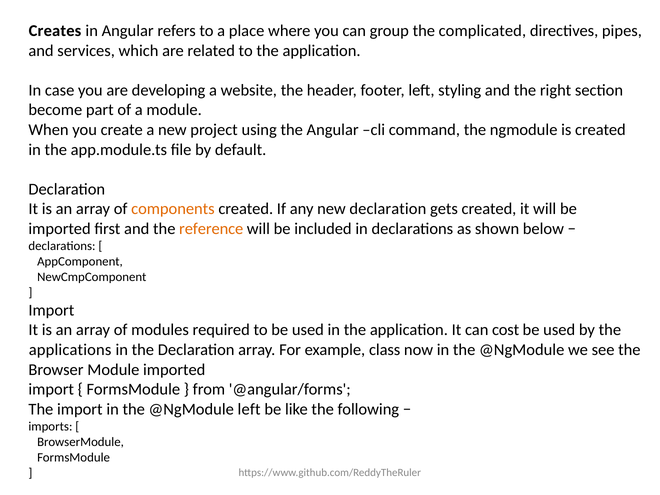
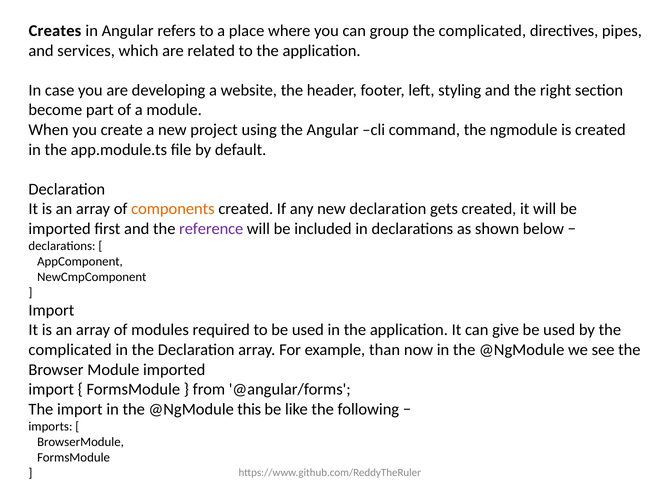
reference colour: orange -> purple
cost: cost -> give
applications at (70, 350): applications -> complicated
class: class -> than
@NgModule left: left -> this
